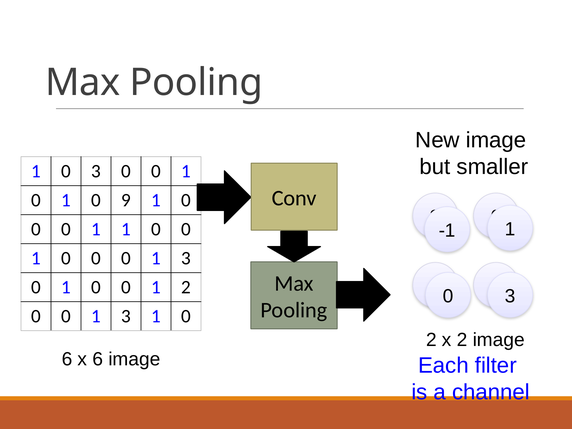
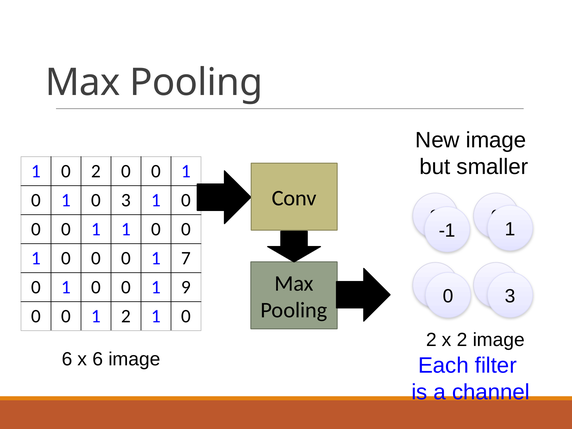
1 0 3: 3 -> 2
0 9: 9 -> 3
3 at (186, 258): 3 -> 7
1 2: 2 -> 9
3 at (126, 316): 3 -> 2
